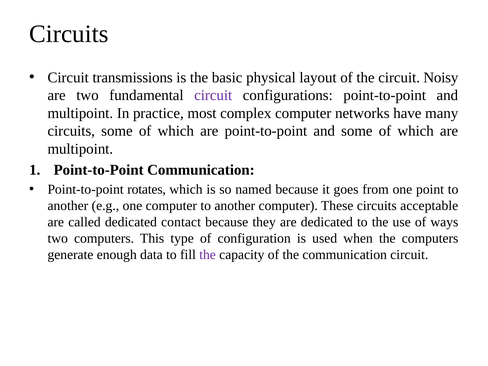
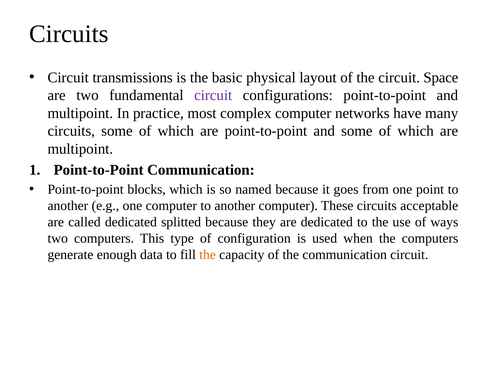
Noisy: Noisy -> Space
rotates: rotates -> blocks
contact: contact -> splitted
the at (208, 255) colour: purple -> orange
